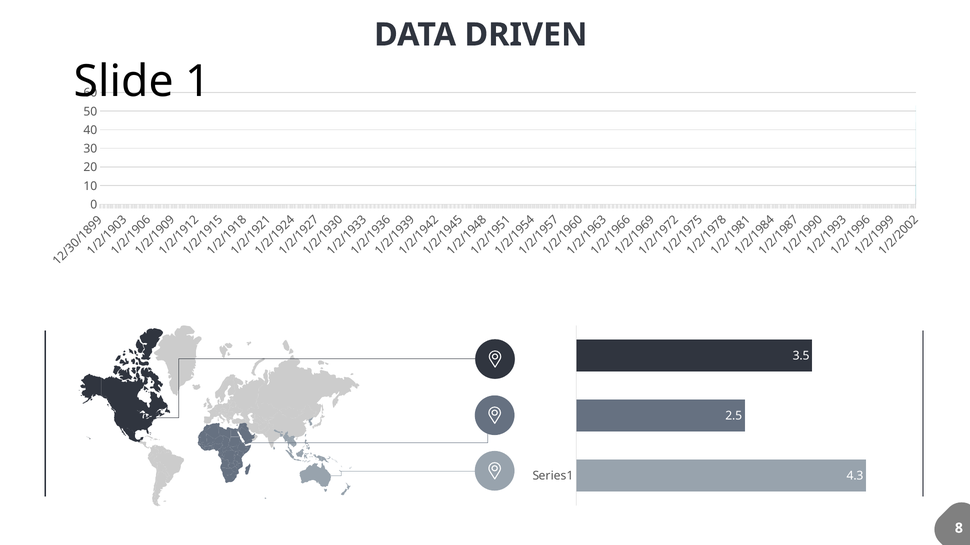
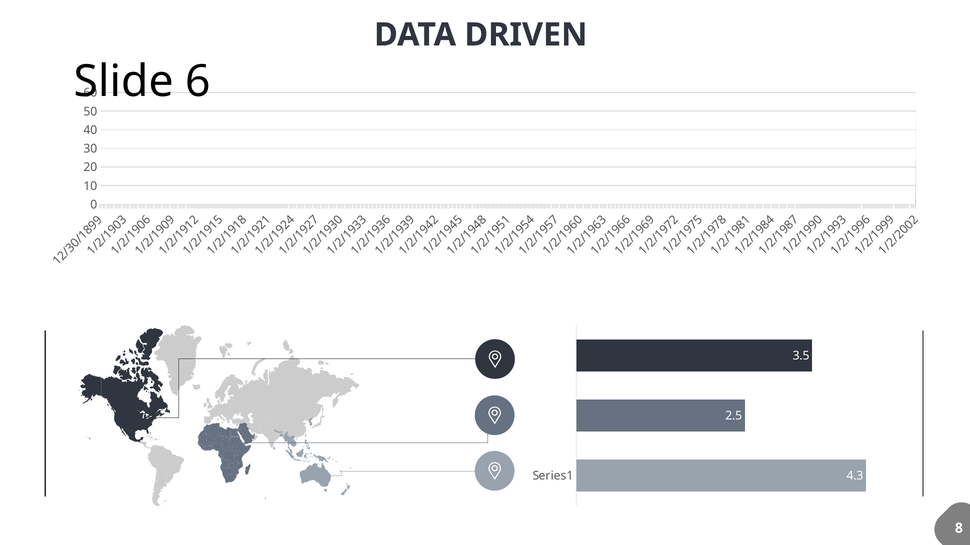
1 at (198, 81): 1 -> 6
